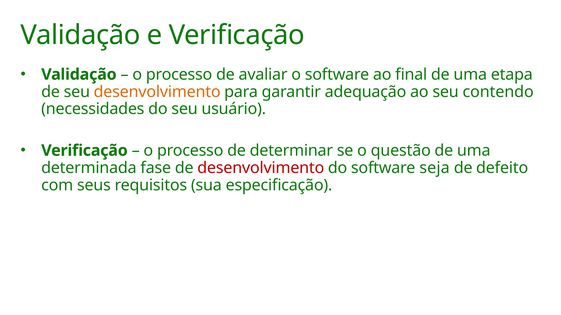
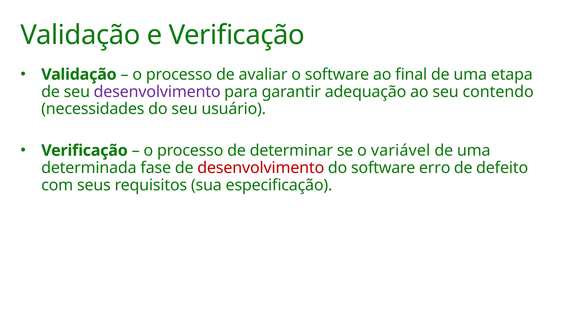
desenvolvimento at (157, 92) colour: orange -> purple
questão: questão -> variável
seja: seja -> erro
